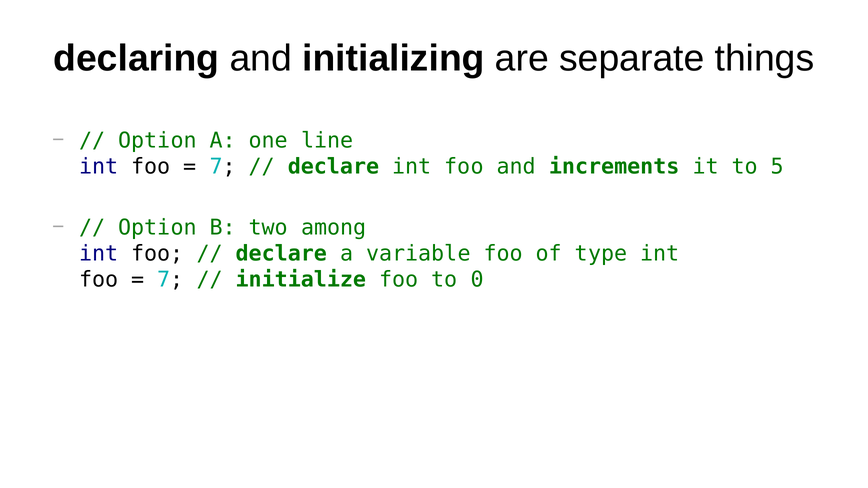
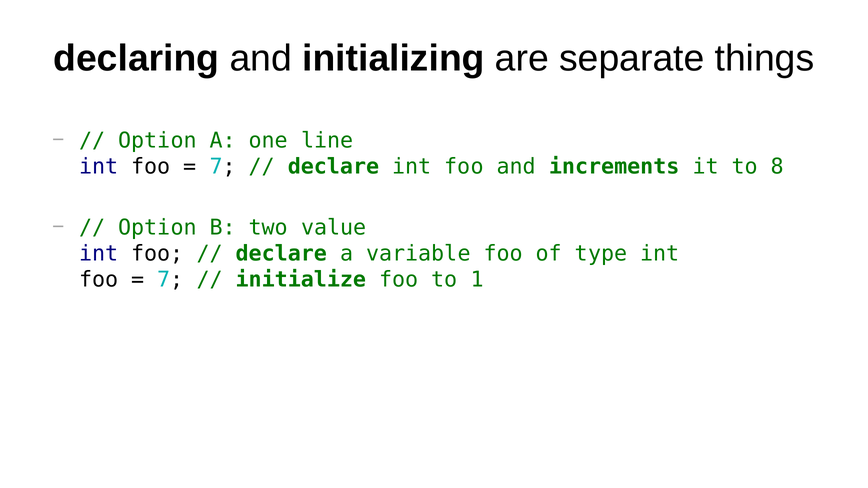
5: 5 -> 8
among: among -> value
0: 0 -> 1
